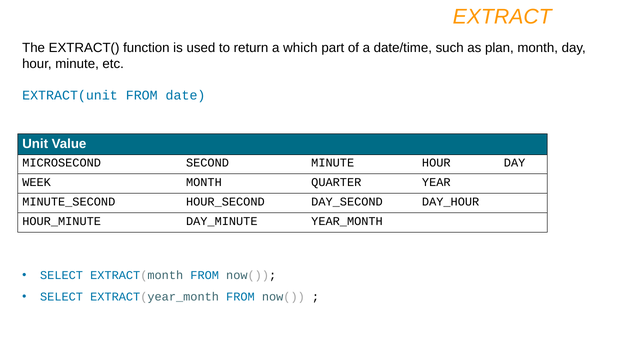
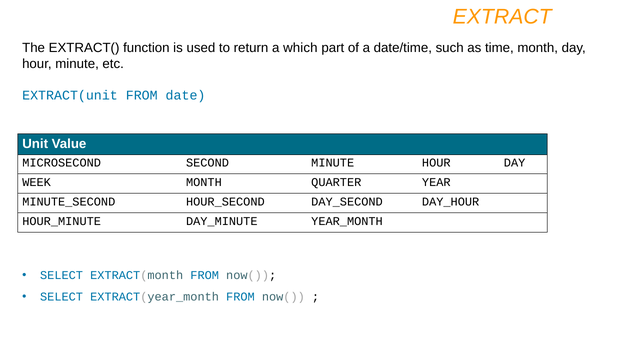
plan: plan -> time
